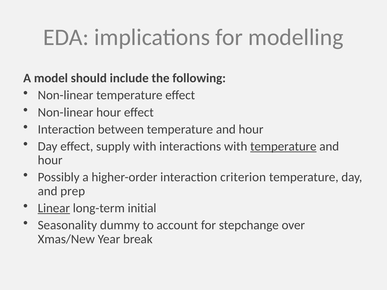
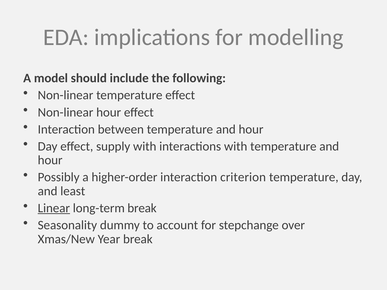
temperature at (283, 146) underline: present -> none
prep: prep -> least
long-term initial: initial -> break
